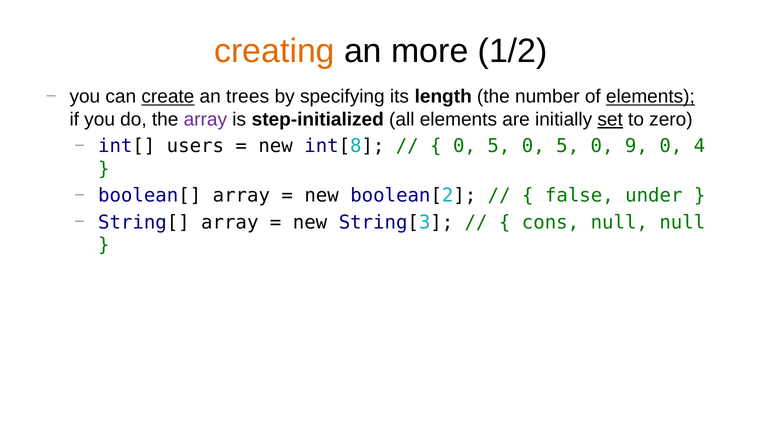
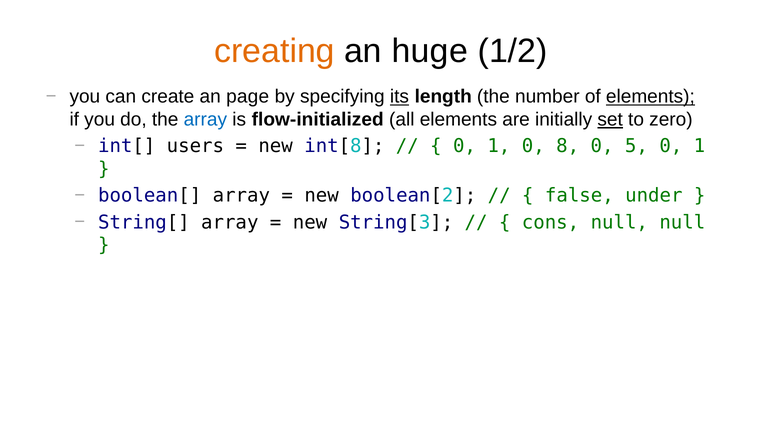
more: more -> huge
create underline: present -> none
trees: trees -> page
its underline: none -> present
array at (205, 120) colour: purple -> blue
step-initialized: step-initialized -> flow-initialized
5 at (499, 146): 5 -> 1
5 at (568, 146): 5 -> 8
9: 9 -> 5
4 at (699, 146): 4 -> 1
